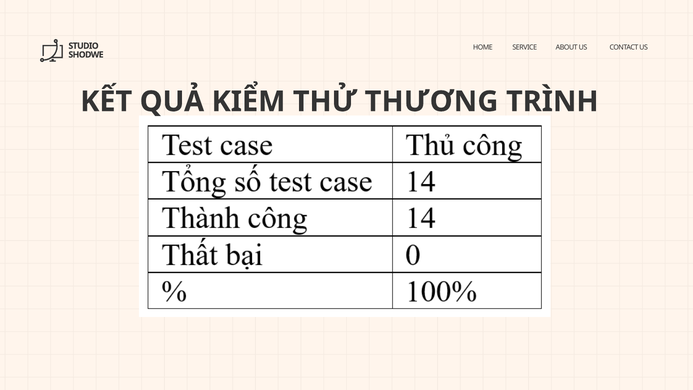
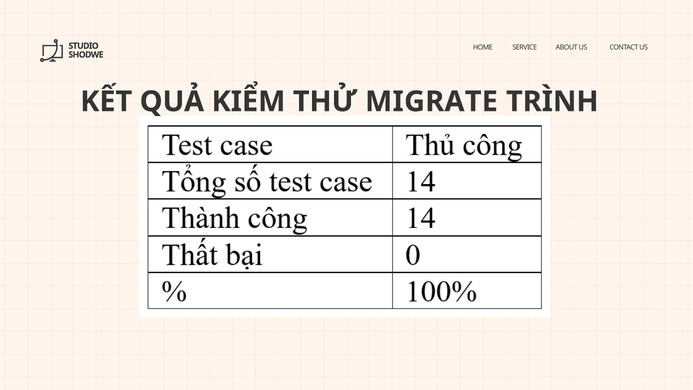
THƯƠNG: THƯƠNG -> MIGRATE
